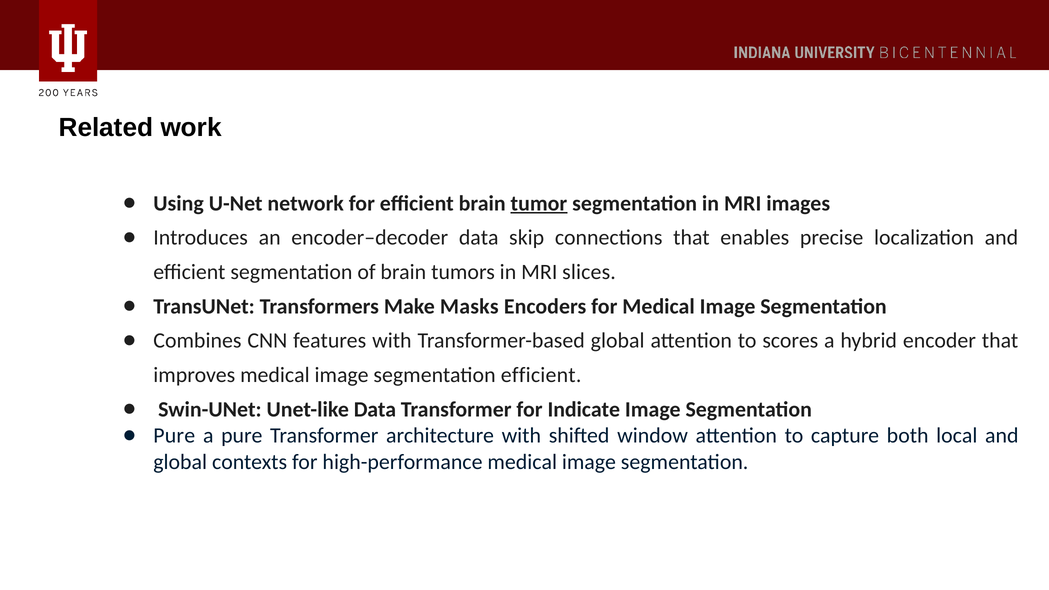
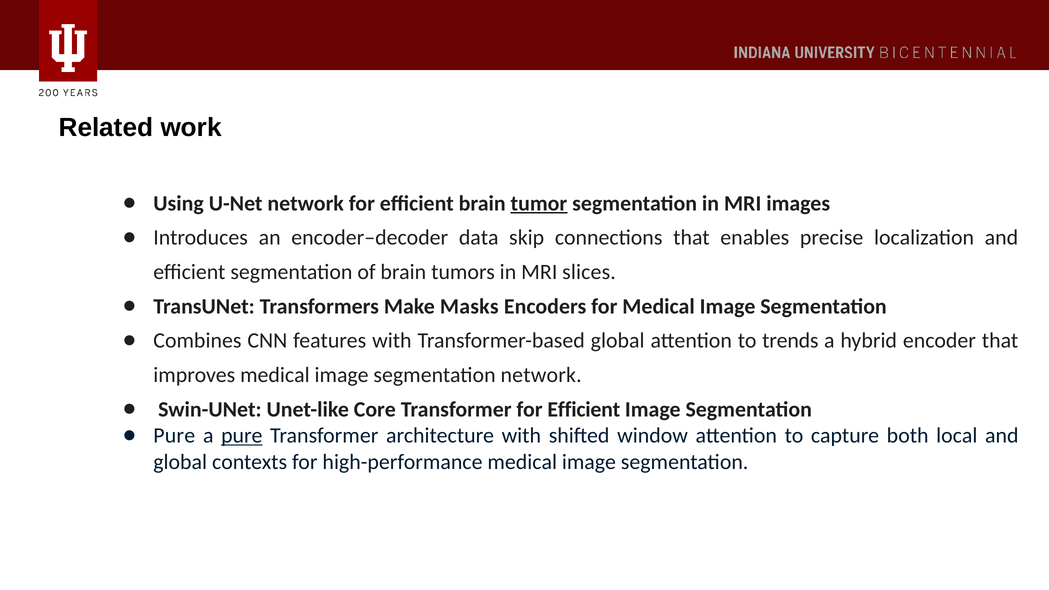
scores: scores -> trends
segmentation efficient: efficient -> network
Unet-like Data: Data -> Core
Transformer for Indicate: Indicate -> Efficient
pure at (242, 436) underline: none -> present
